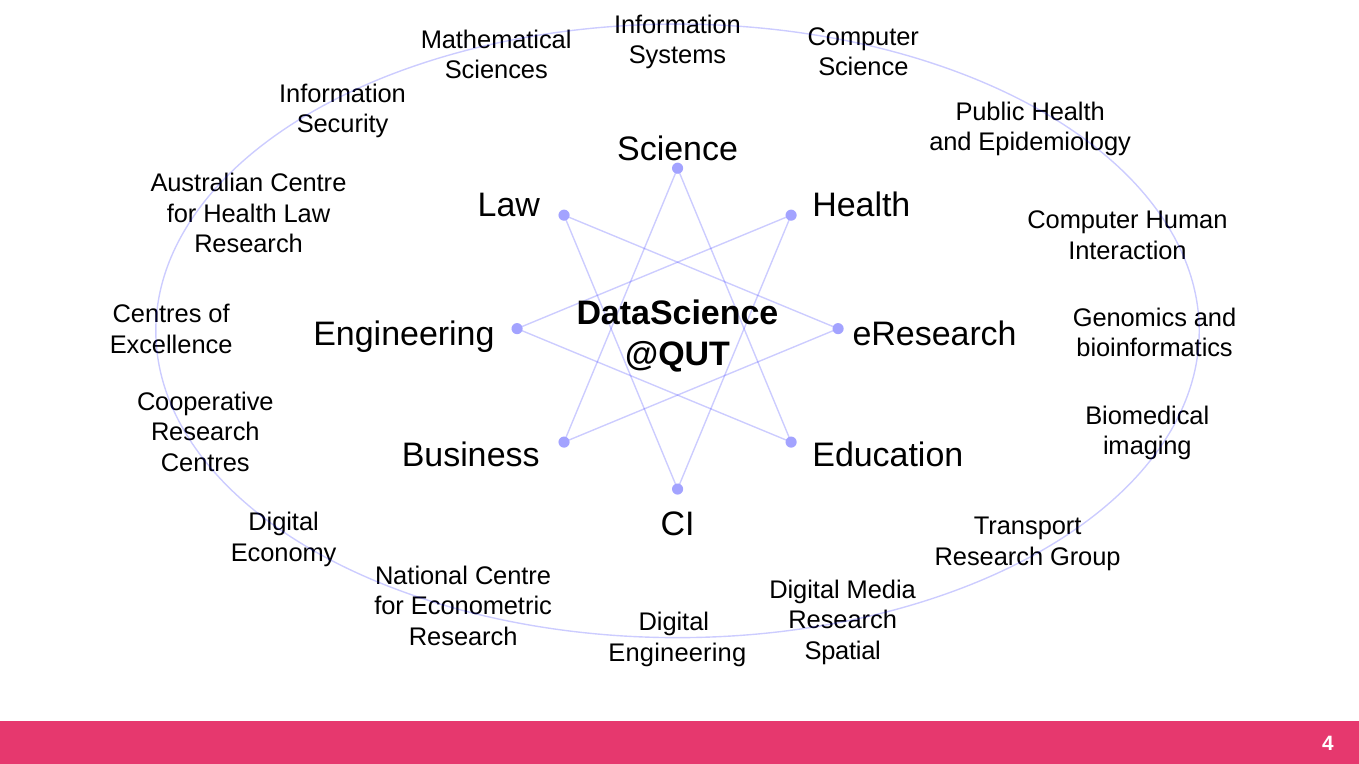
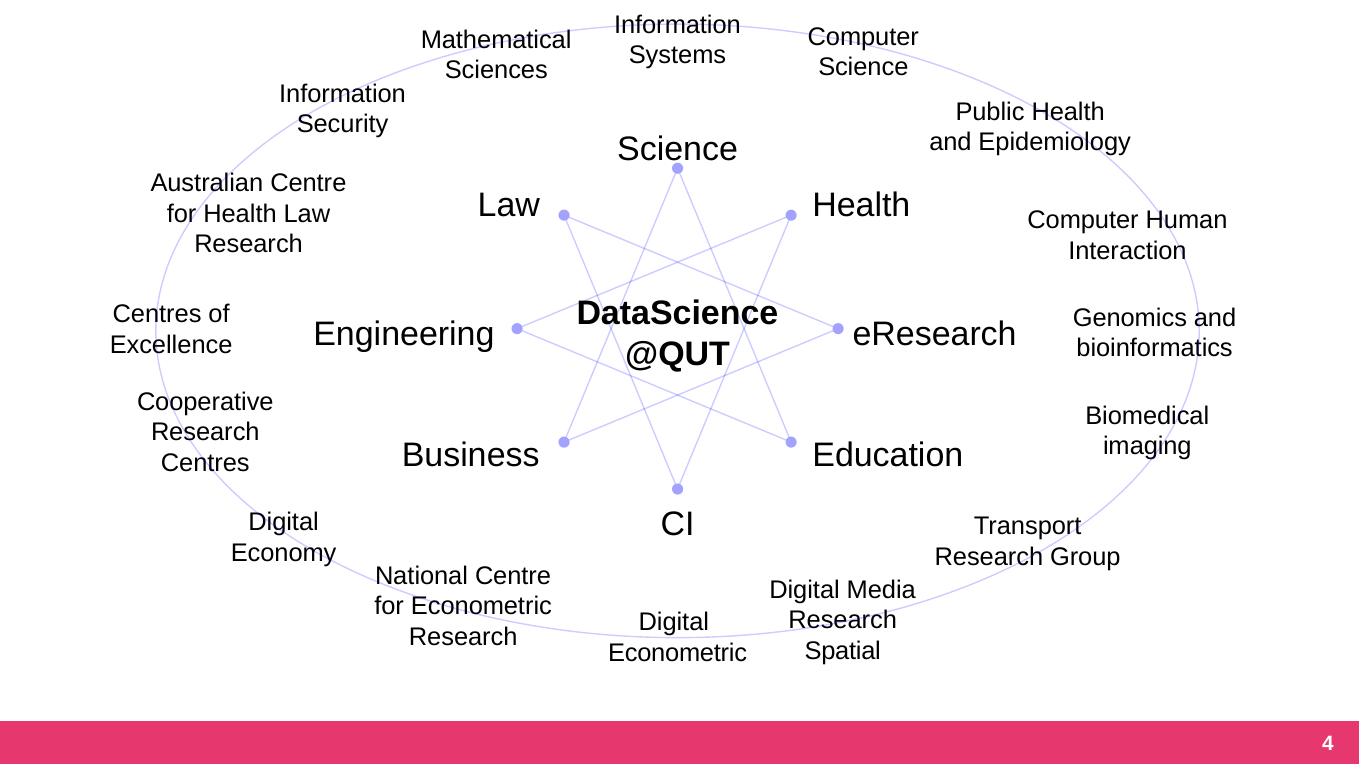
Engineering at (677, 653): Engineering -> Econometric
